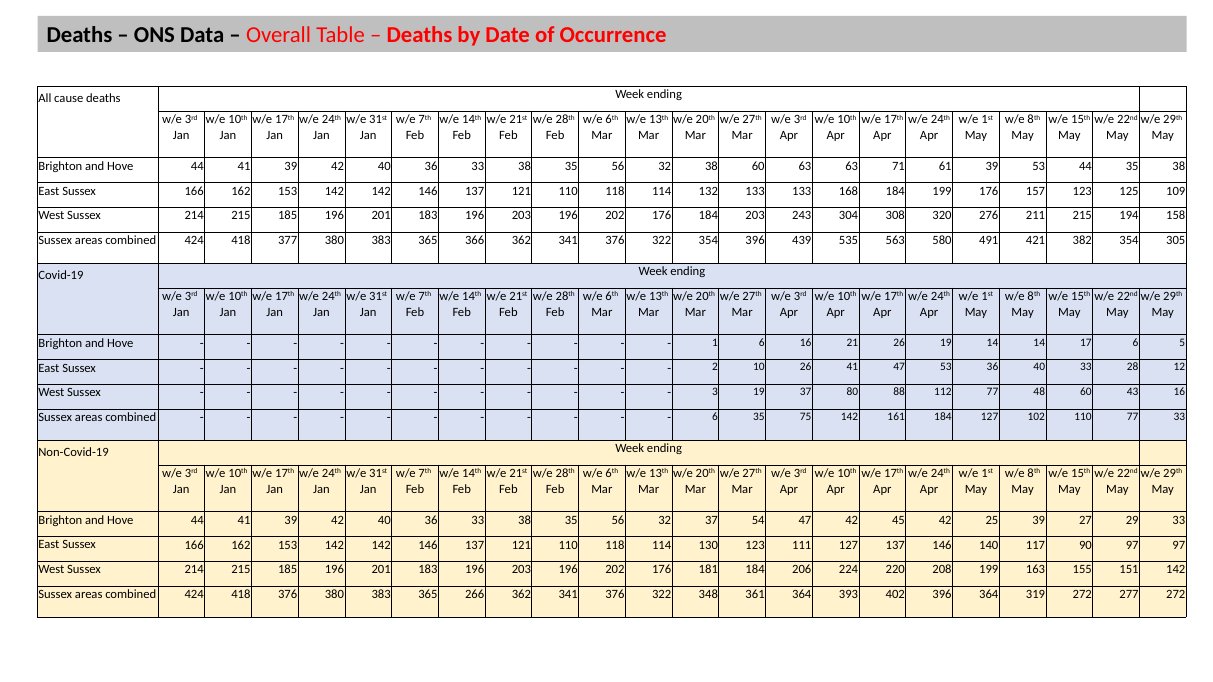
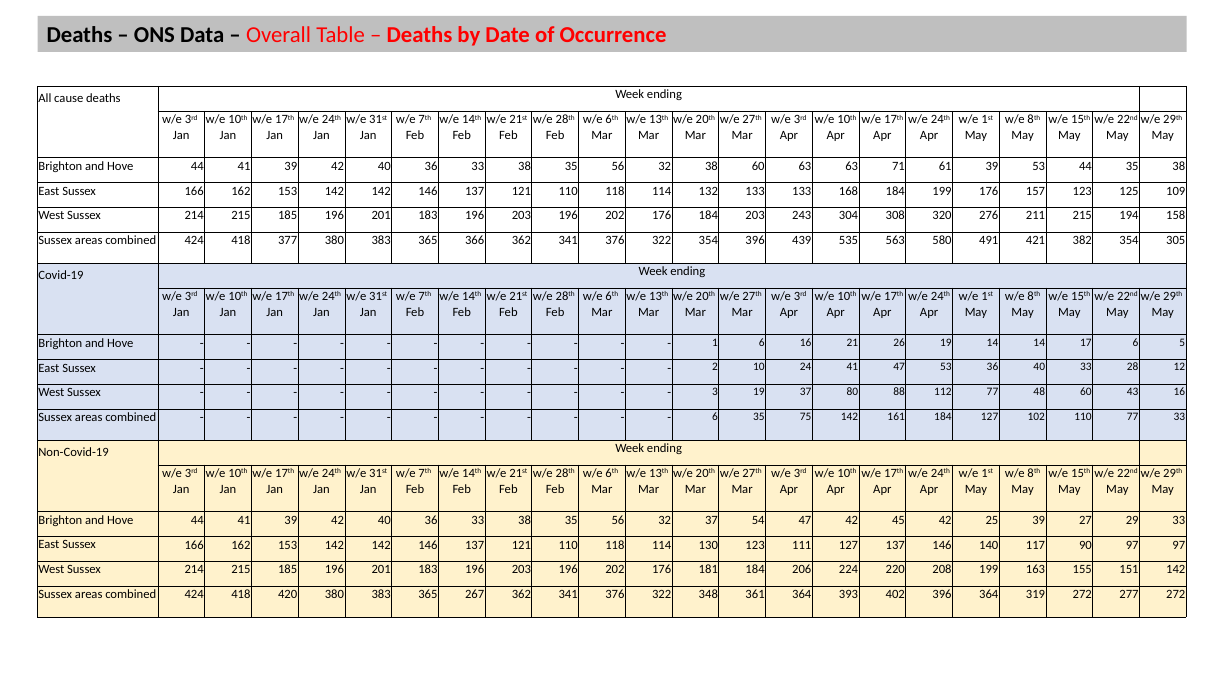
10 26: 26 -> 24
418 376: 376 -> 420
266: 266 -> 267
